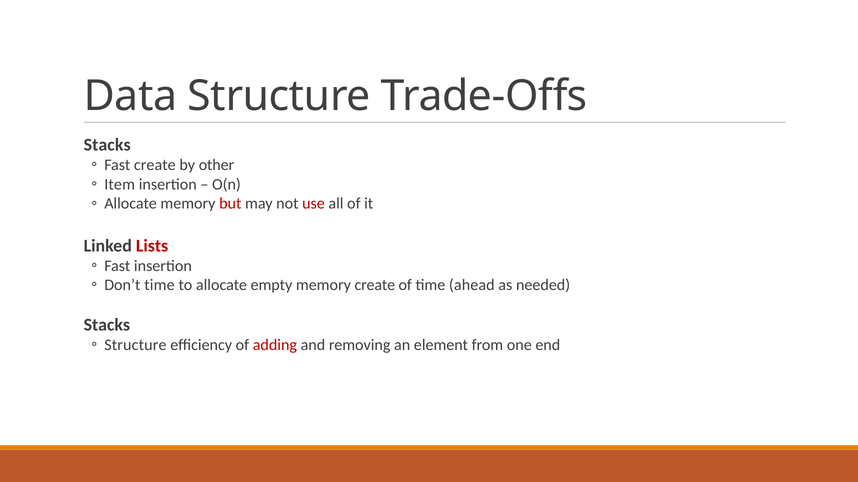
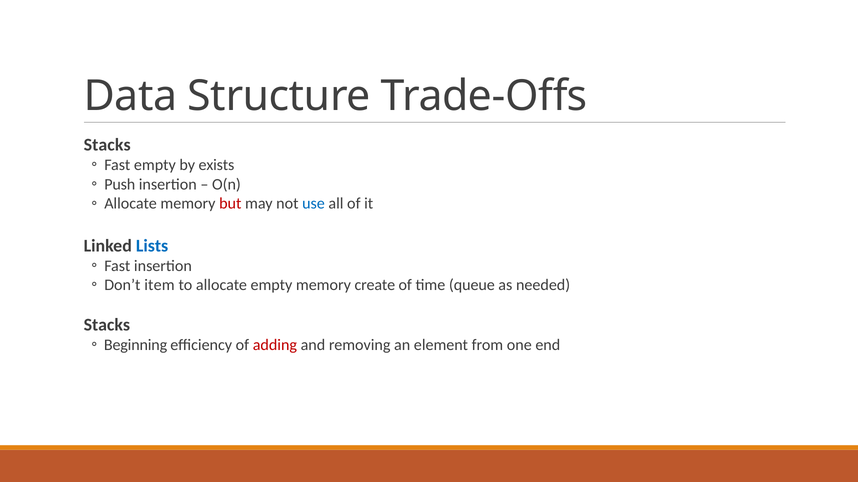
Fast create: create -> empty
other: other -> exists
Item: Item -> Push
use colour: red -> blue
Lists colour: red -> blue
Don’t time: time -> item
ahead: ahead -> queue
Structure at (135, 346): Structure -> Beginning
